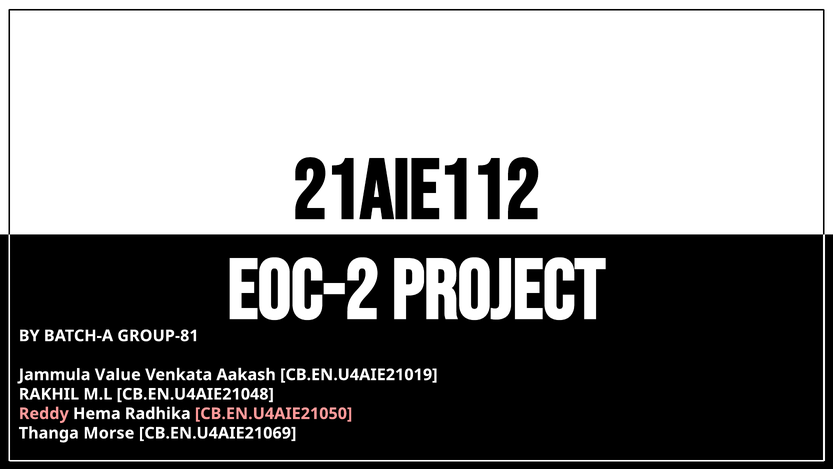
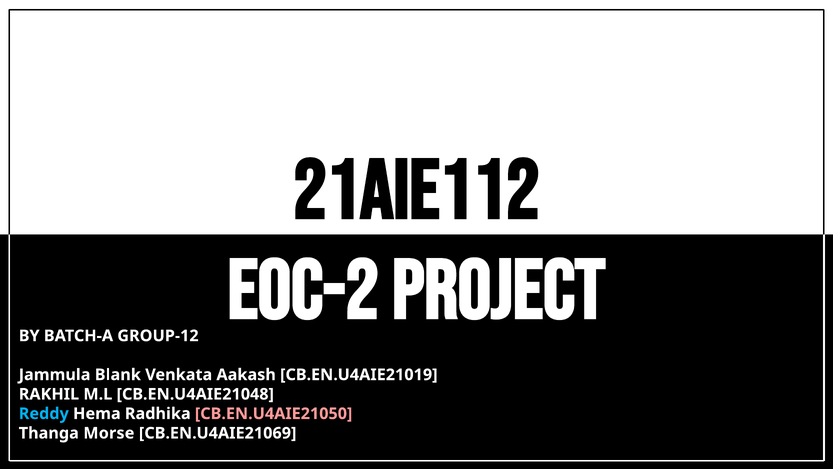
GROUP-81: GROUP-81 -> GROUP-12
Value: Value -> Blank
Reddy colour: pink -> light blue
